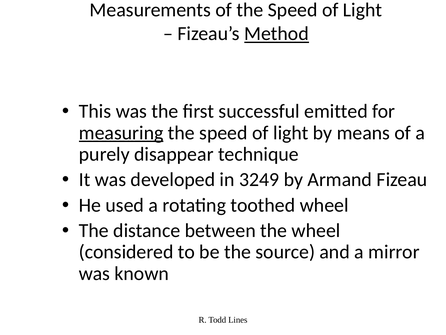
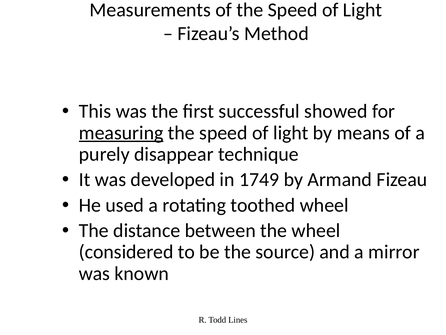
Method underline: present -> none
emitted: emitted -> showed
3249: 3249 -> 1749
